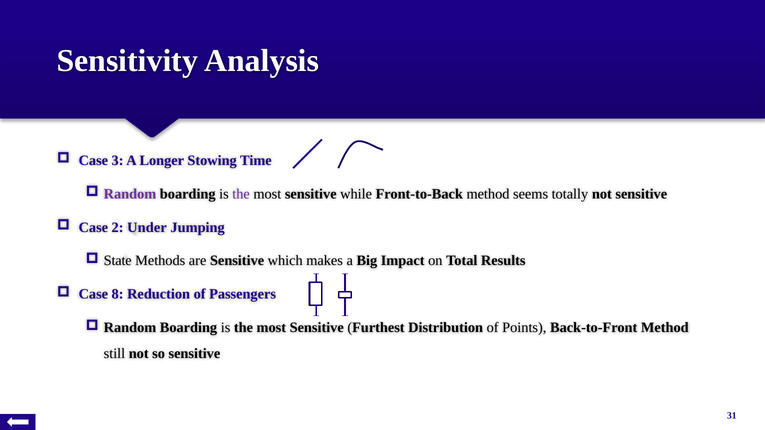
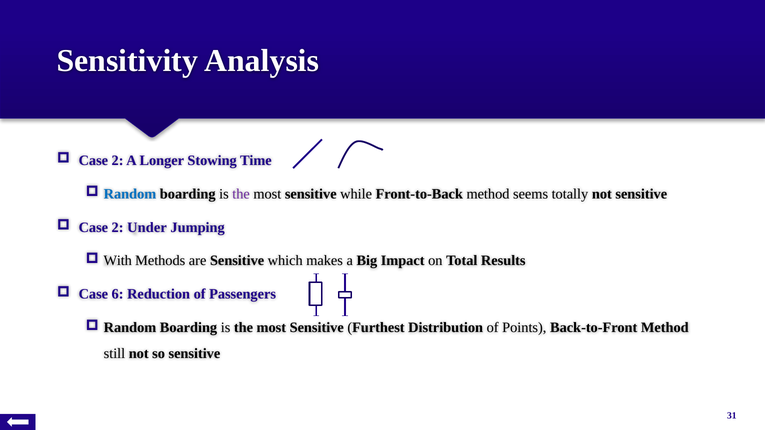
3 at (118, 161): 3 -> 2
Random at (130, 194) colour: purple -> blue
State: State -> With
8: 8 -> 6
